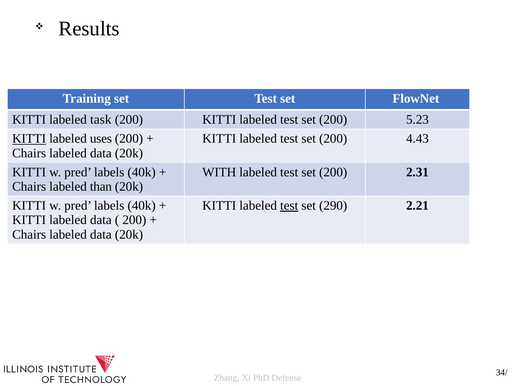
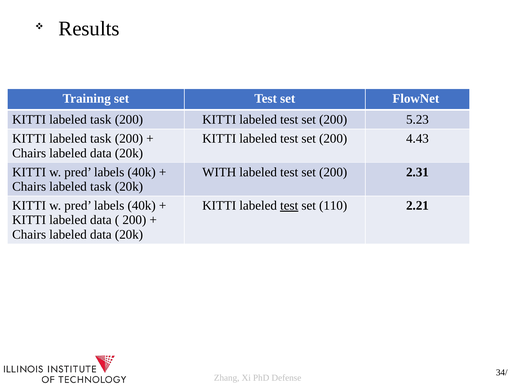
KITTI at (29, 139) underline: present -> none
uses at (101, 139): uses -> task
Chairs labeled than: than -> task
290: 290 -> 110
